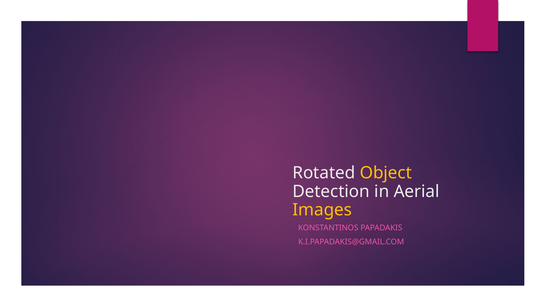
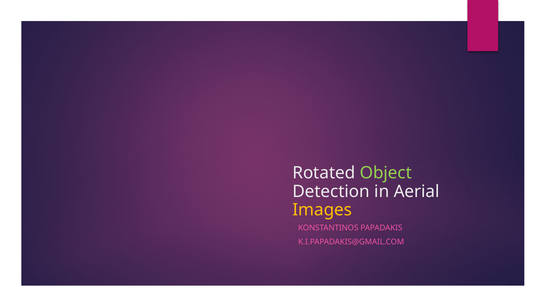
Object colour: yellow -> light green
